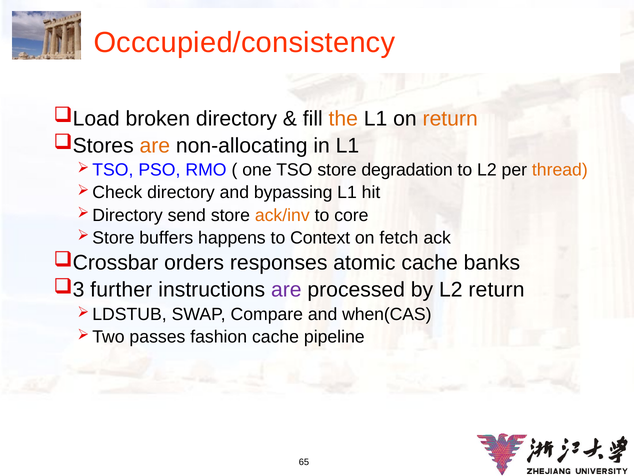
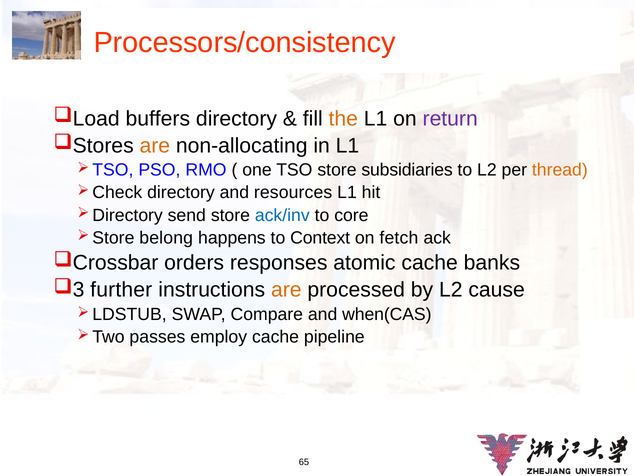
Occcupied/consistency: Occcupied/consistency -> Processors/consistency
broken: broken -> buffers
return at (450, 118) colour: orange -> purple
degradation: degradation -> subsidiaries
bypassing: bypassing -> resources
ack/inv colour: orange -> blue
buffers: buffers -> belong
are at (286, 290) colour: purple -> orange
L2 return: return -> cause
fashion: fashion -> employ
